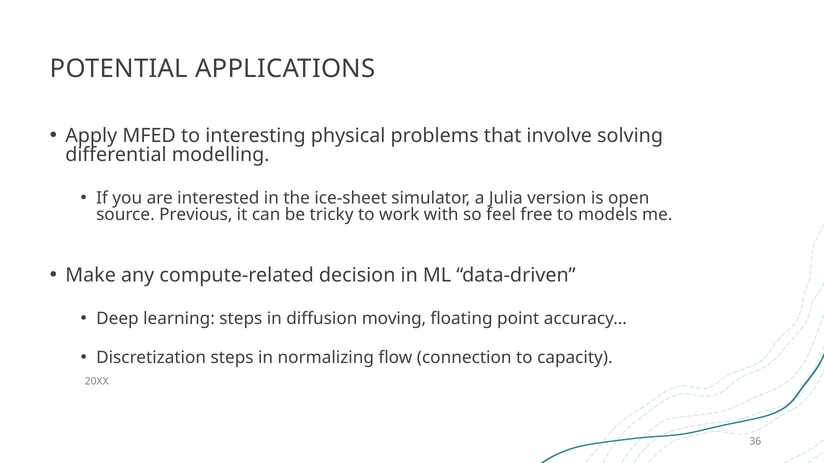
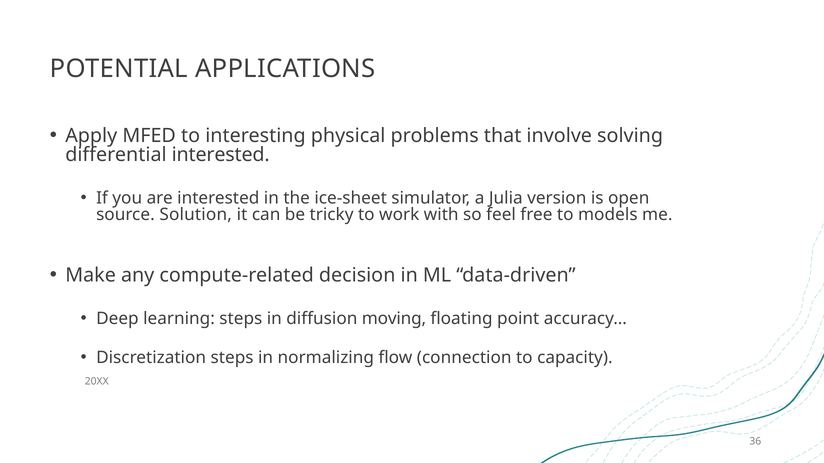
differential modelling: modelling -> interested
Previous: Previous -> Solution
